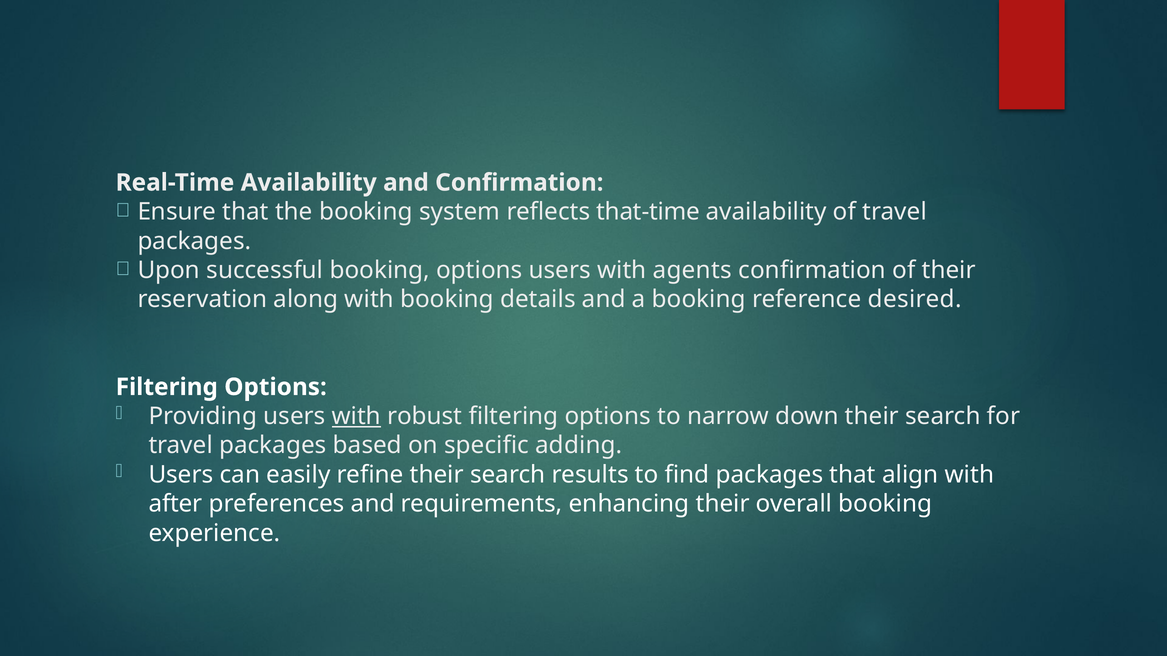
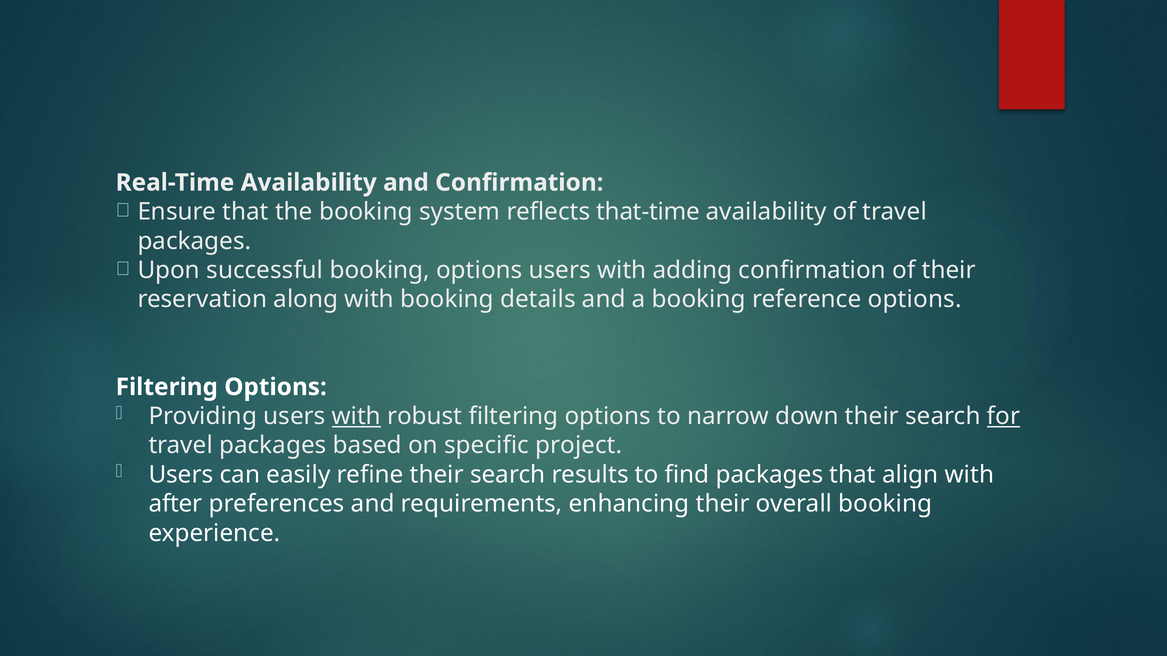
agents: agents -> adding
reference desired: desired -> options
for underline: none -> present
adding: adding -> project
